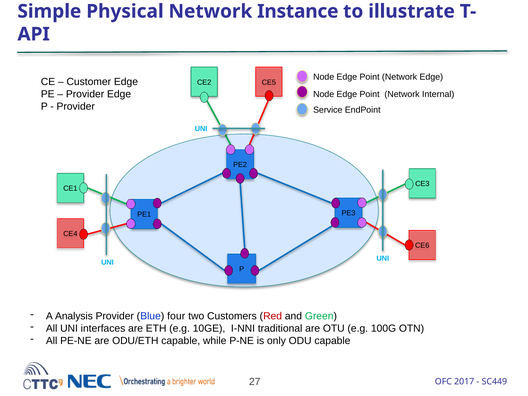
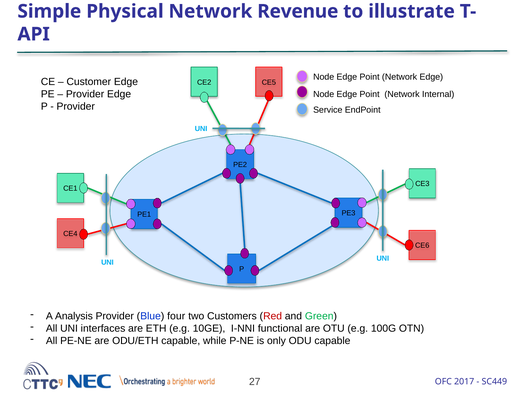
Instance: Instance -> Revenue
traditional: traditional -> functional
